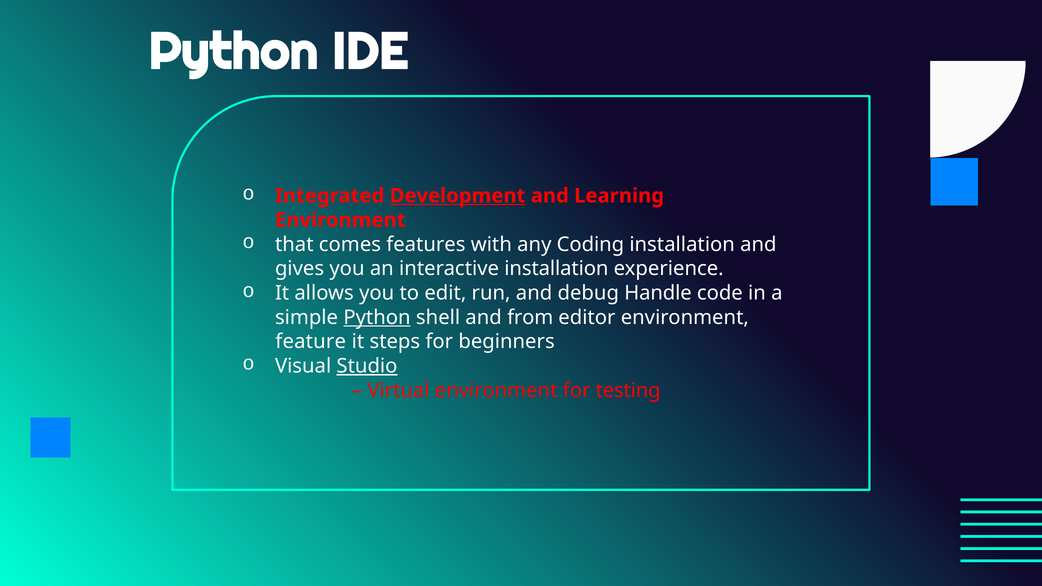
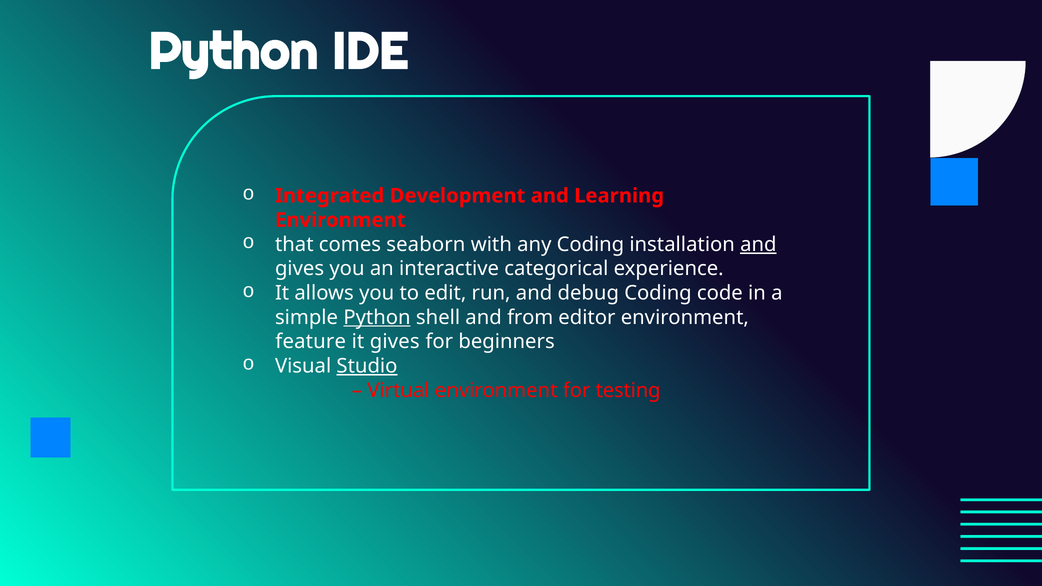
Development underline: present -> none
features: features -> seaborn
and at (758, 244) underline: none -> present
interactive installation: installation -> categorical
debug Handle: Handle -> Coding
it steps: steps -> gives
